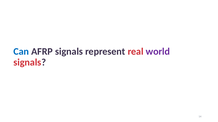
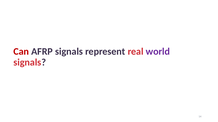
Can colour: blue -> red
